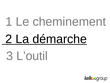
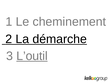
L’outil underline: none -> present
